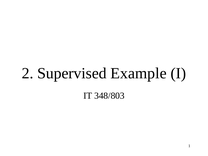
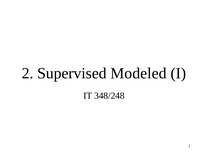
Example: Example -> Modeled
348/803: 348/803 -> 348/248
